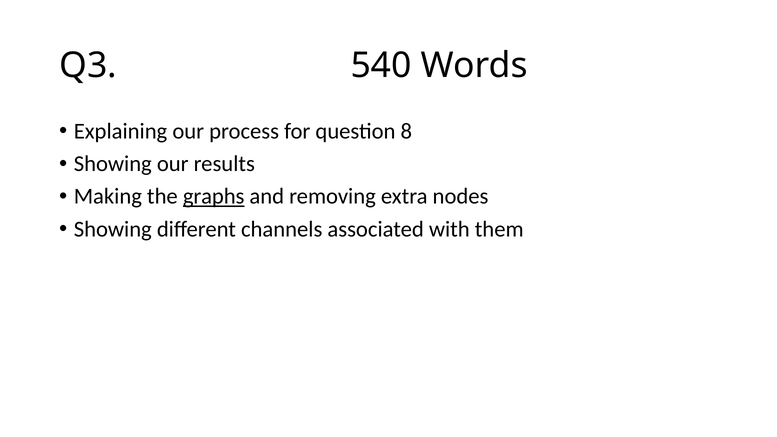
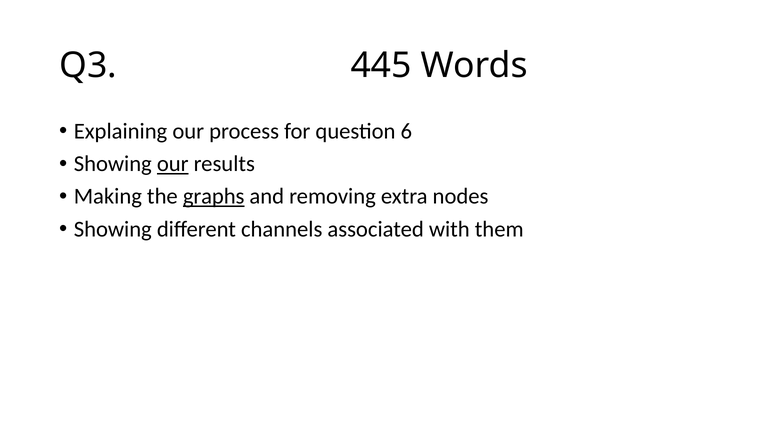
540: 540 -> 445
8: 8 -> 6
our at (173, 164) underline: none -> present
